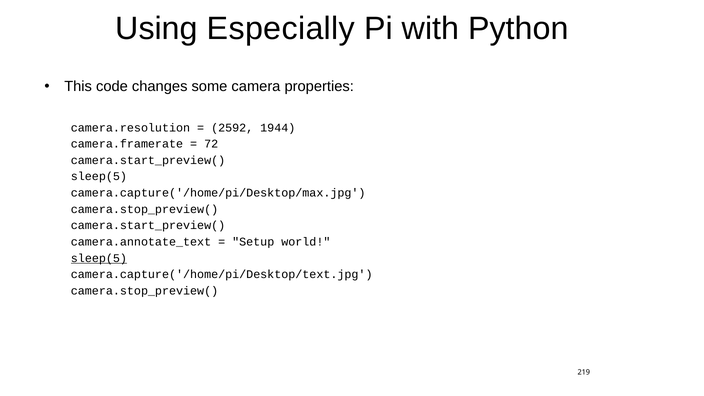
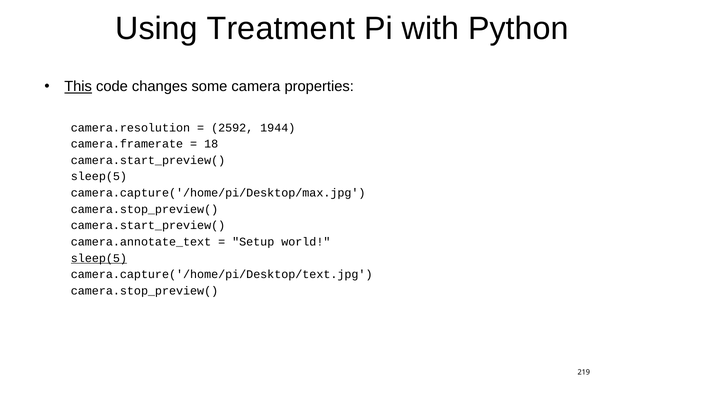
Especially: Especially -> Treatment
This underline: none -> present
72: 72 -> 18
